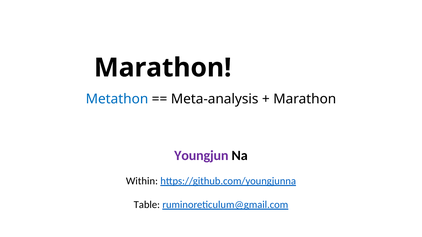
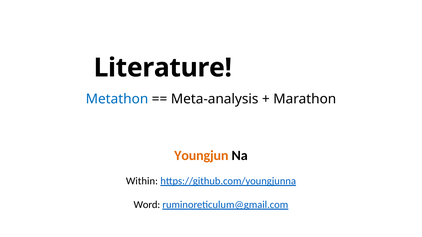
Marathon at (163, 68): Marathon -> Literature
Youngjun colour: purple -> orange
Table: Table -> Word
